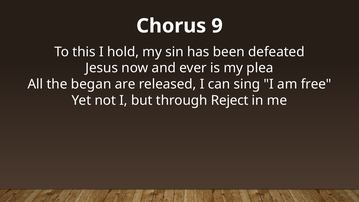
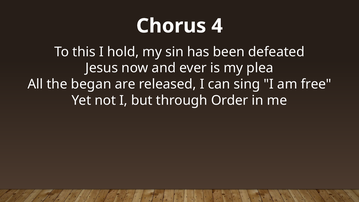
9: 9 -> 4
Reject: Reject -> Order
